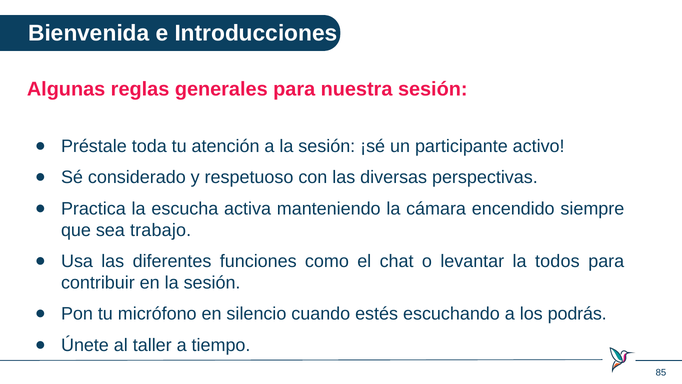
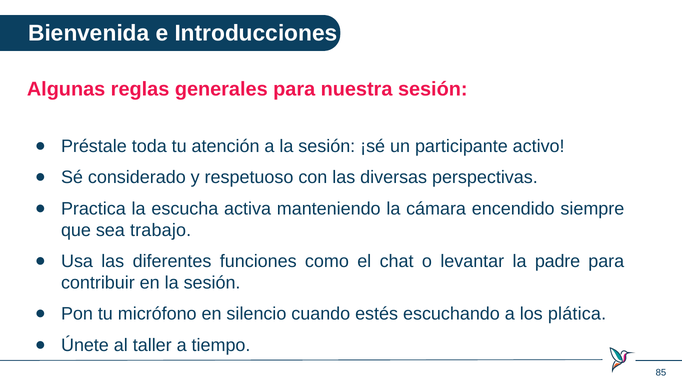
todos: todos -> padre
podrás: podrás -> plática
